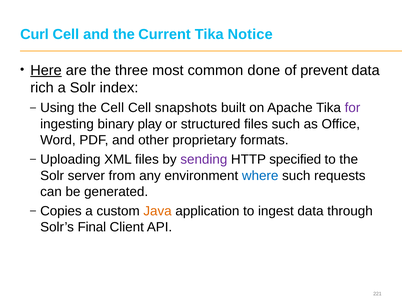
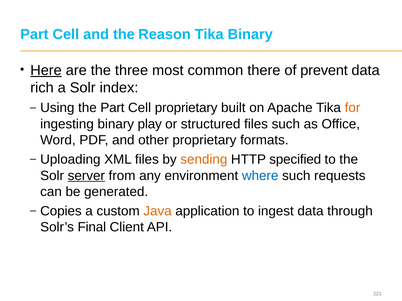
Curl at (34, 34): Curl -> Part
Current: Current -> Reason
Tika Notice: Notice -> Binary
done: done -> there
the Cell: Cell -> Part
Cell snapshots: snapshots -> proprietary
for colour: purple -> orange
sending colour: purple -> orange
server underline: none -> present
